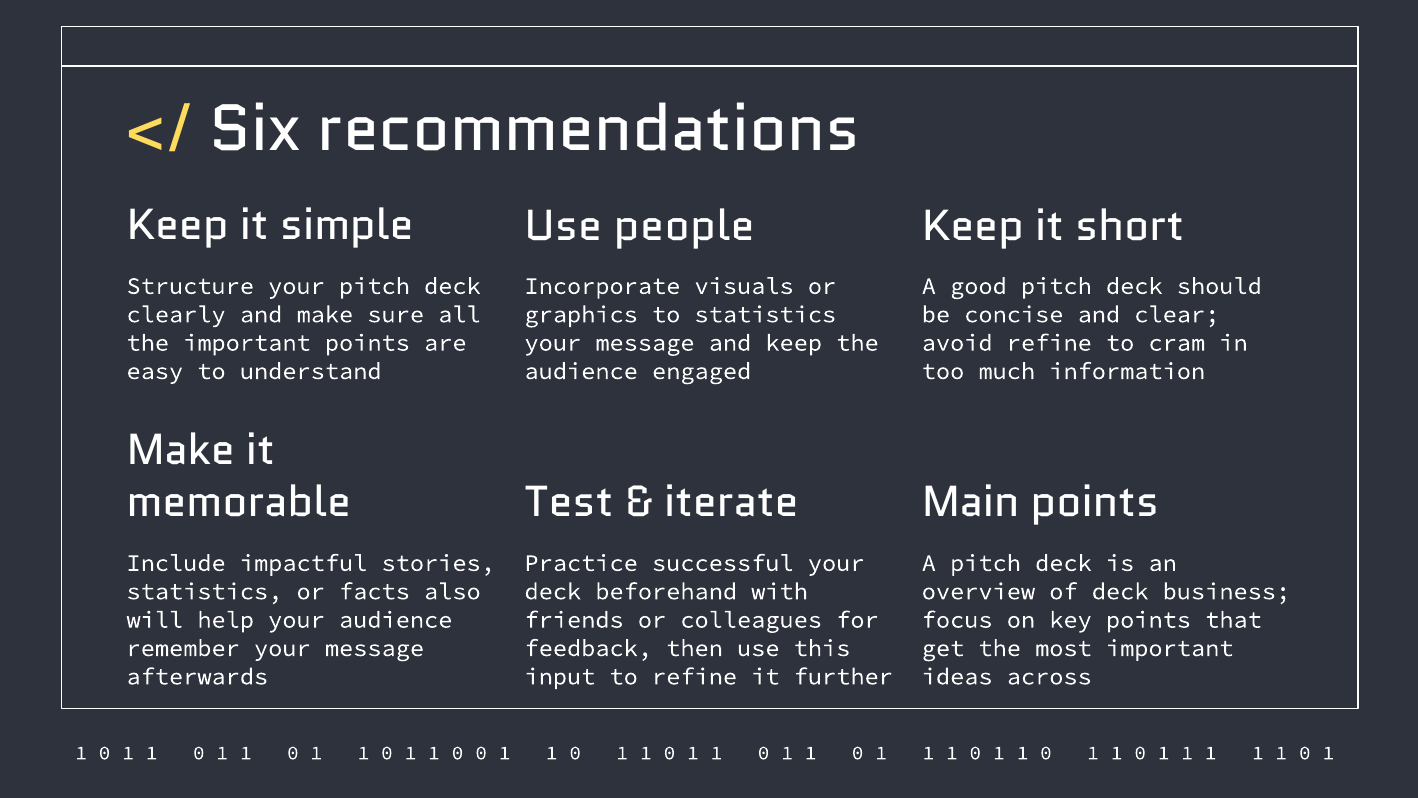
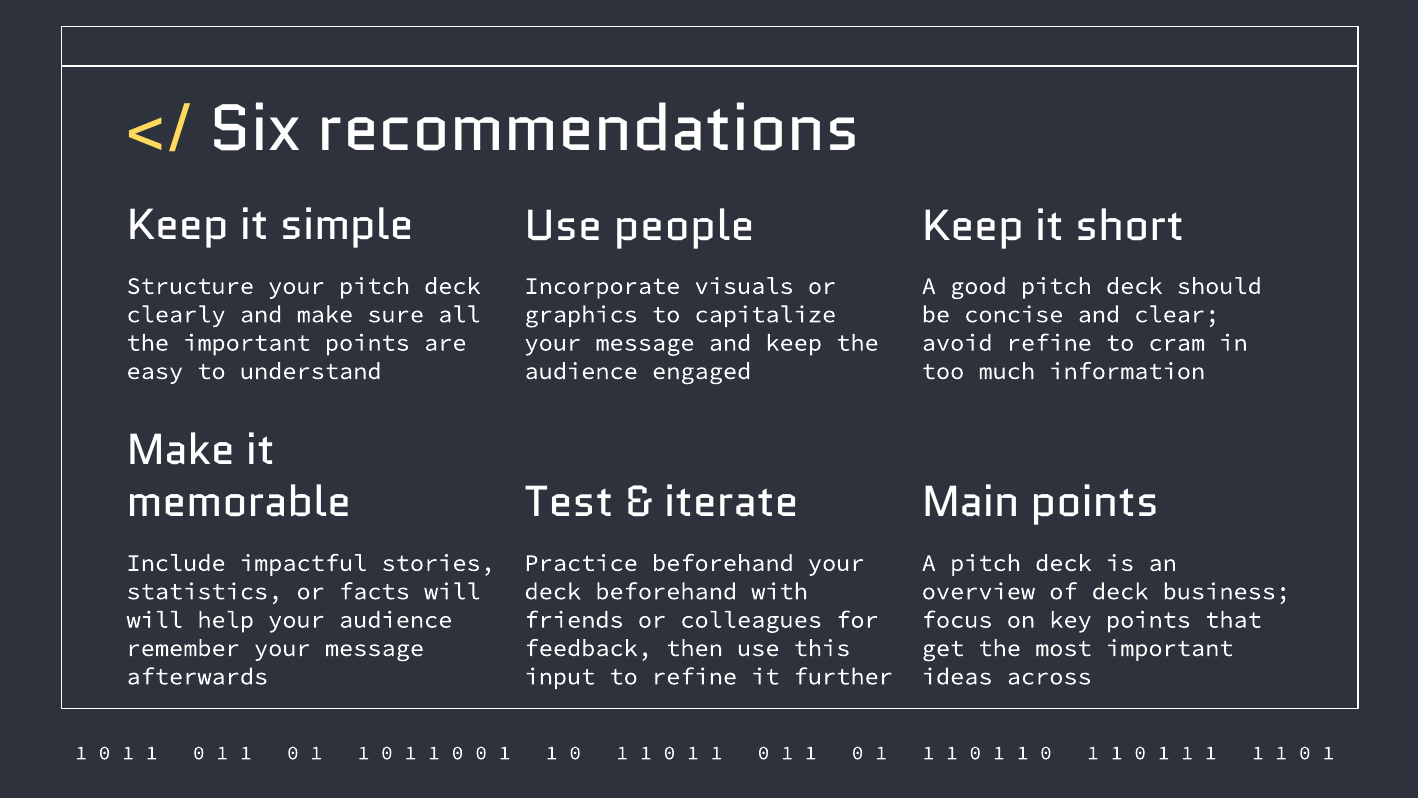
to statistics: statistics -> capitalize
Practice successful: successful -> beforehand
facts also: also -> will
